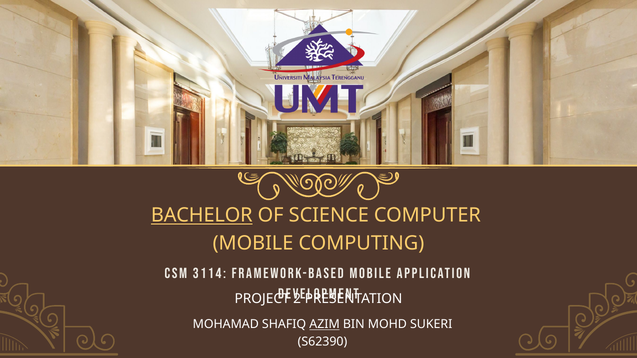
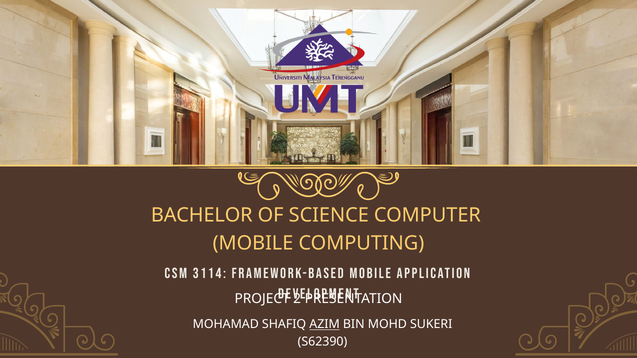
BACHELOR underline: present -> none
